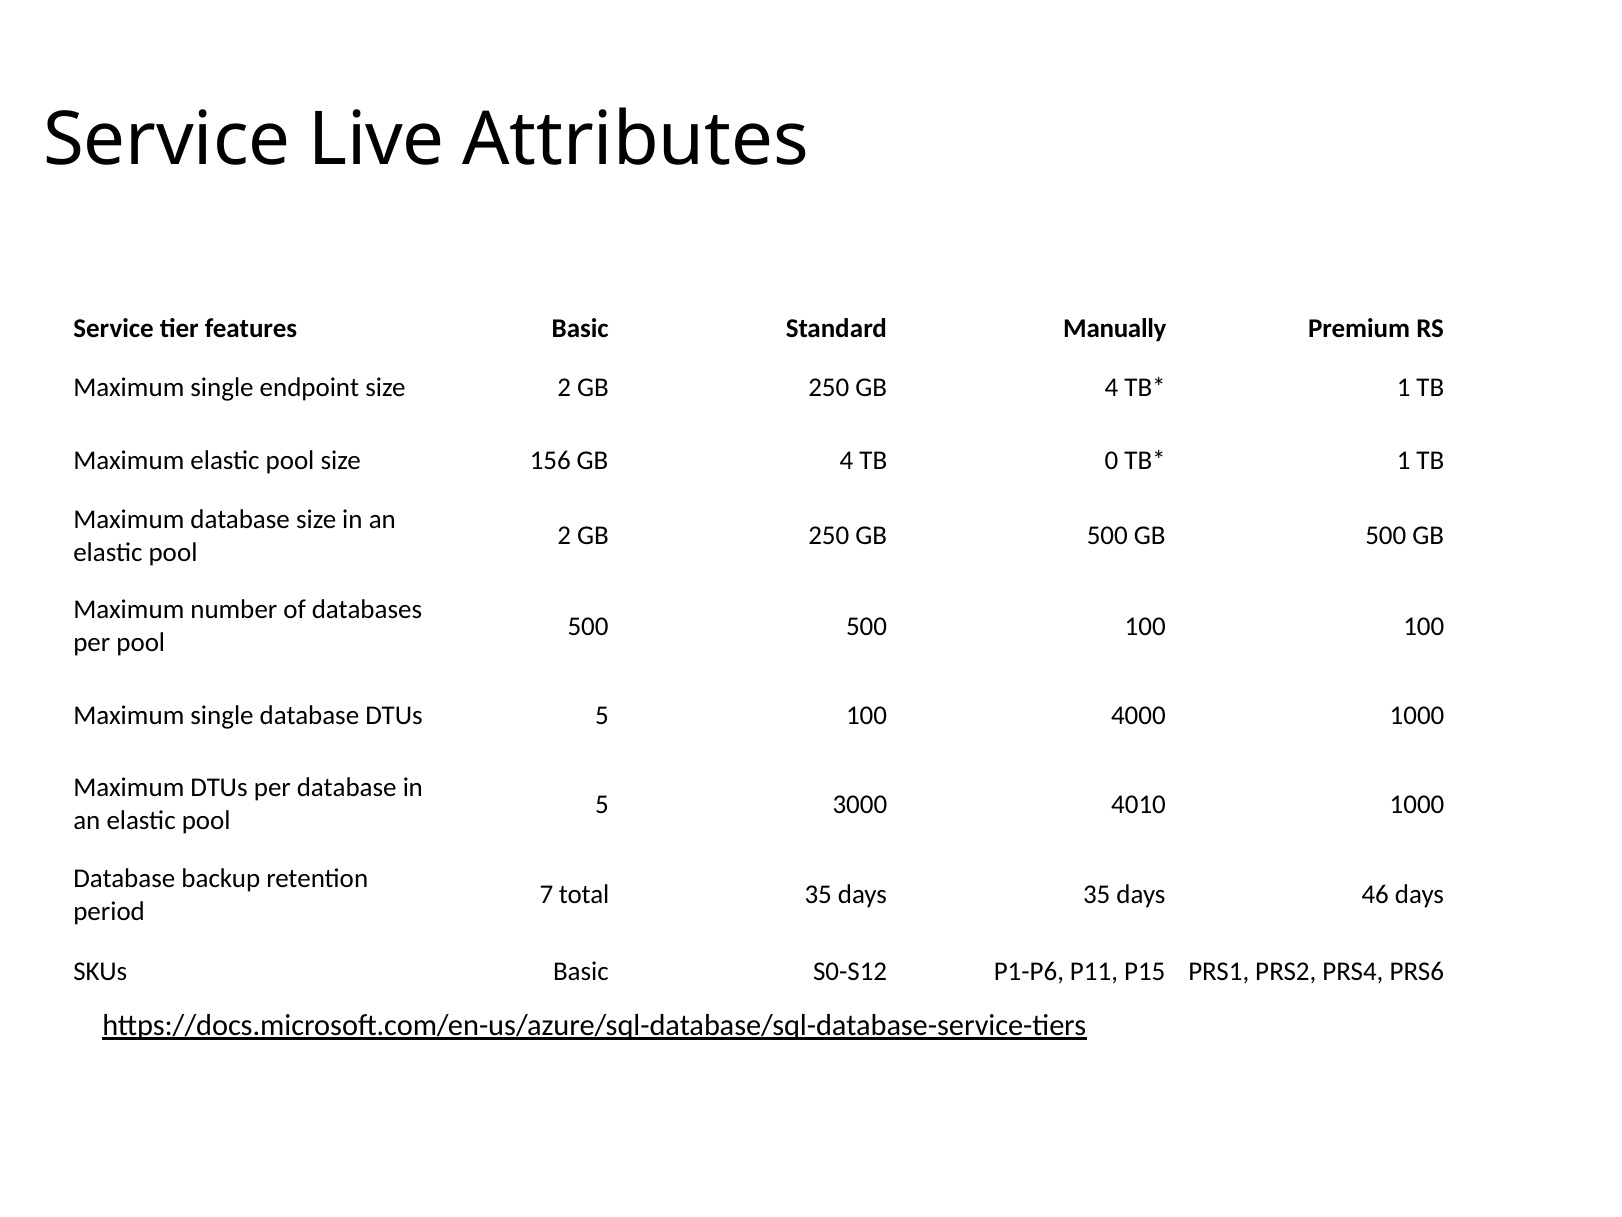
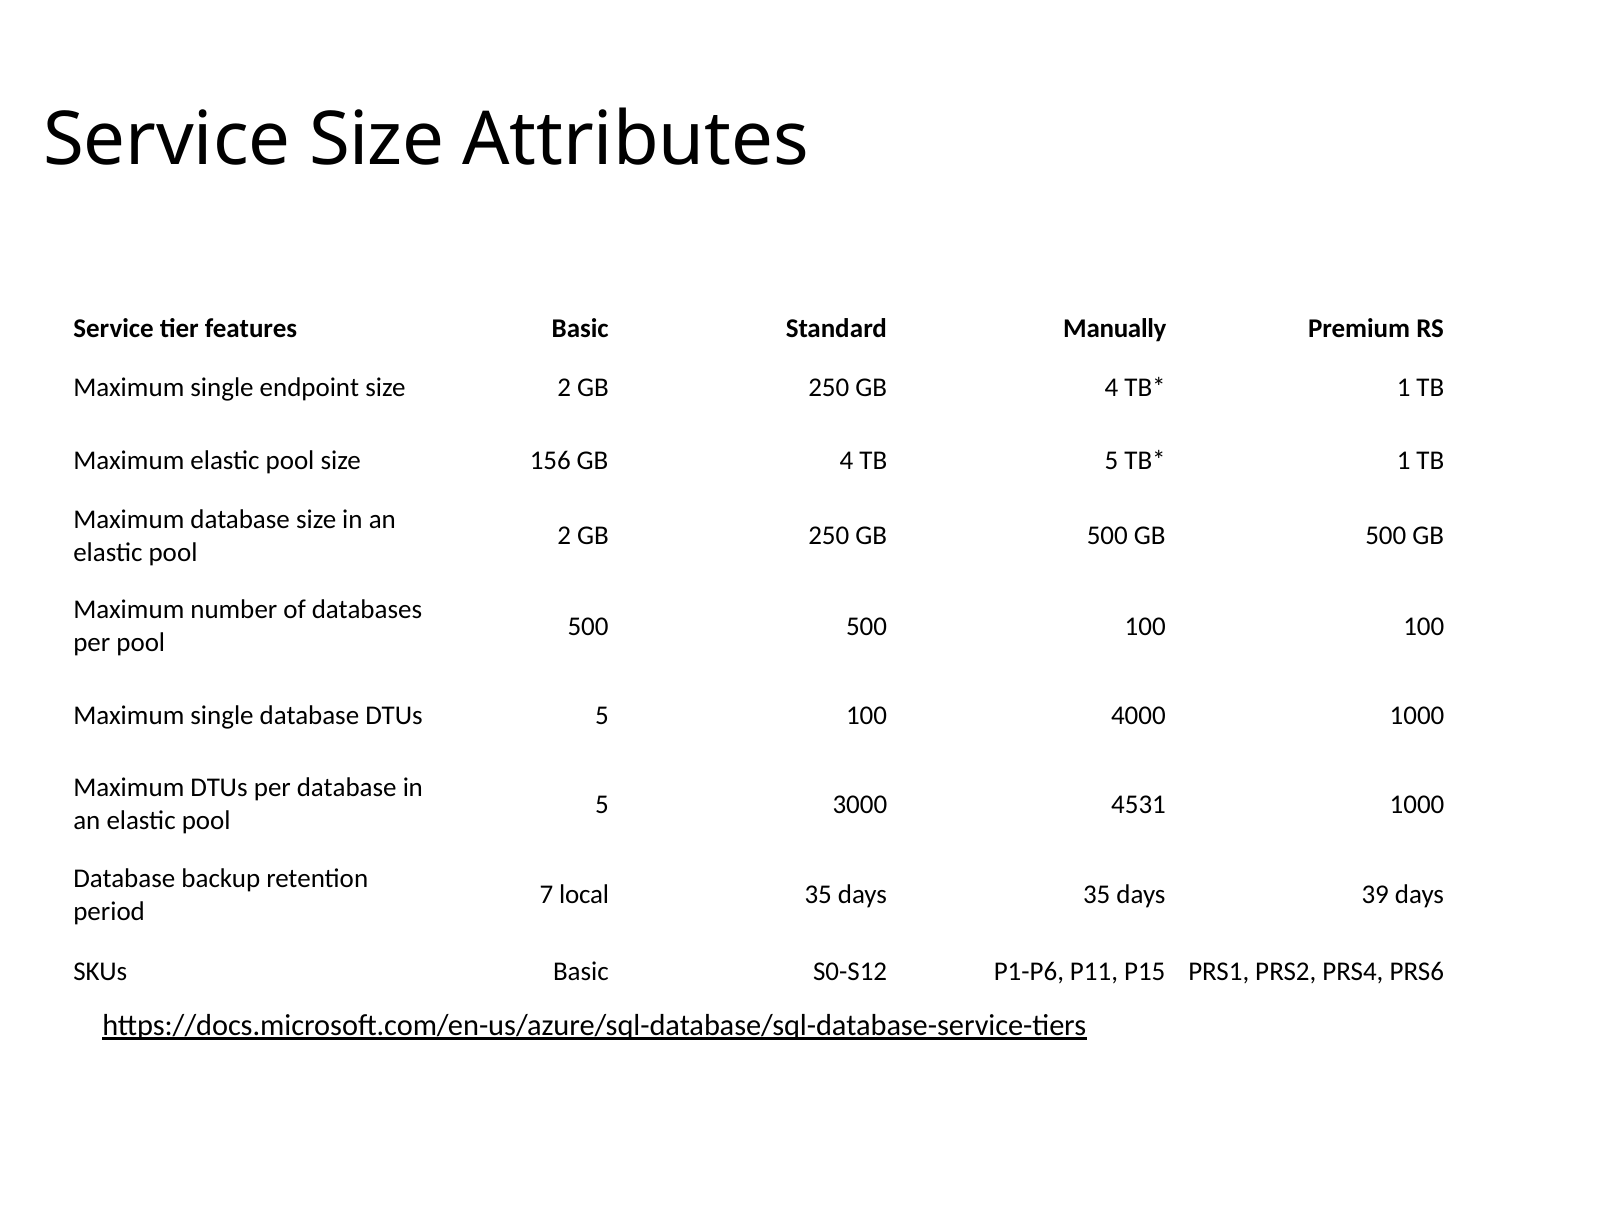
Service Live: Live -> Size
TB 0: 0 -> 5
4010: 4010 -> 4531
total: total -> local
46: 46 -> 39
